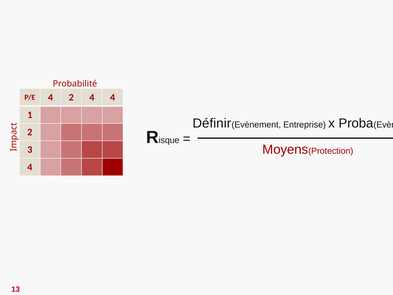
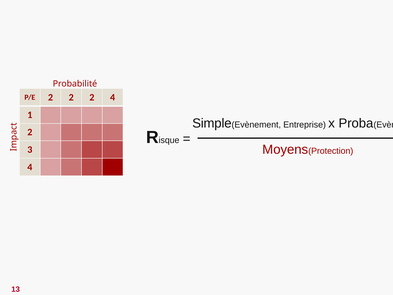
P/E 4: 4 -> 2
4 at (92, 97): 4 -> 2
Définir: Définir -> Simple
